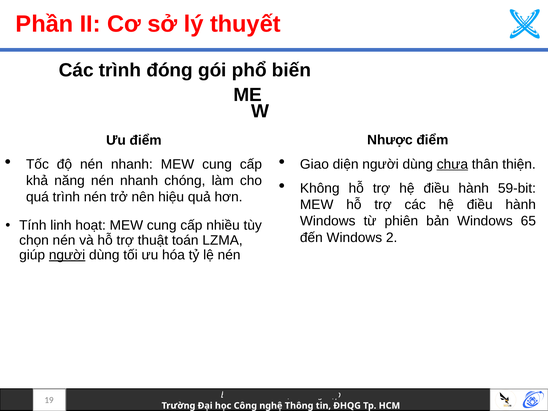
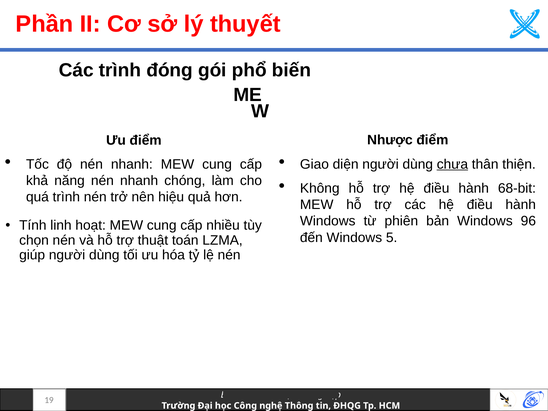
59-bit: 59-bit -> 68-bit
65: 65 -> 96
2: 2 -> 5
người at (67, 255) underline: present -> none
